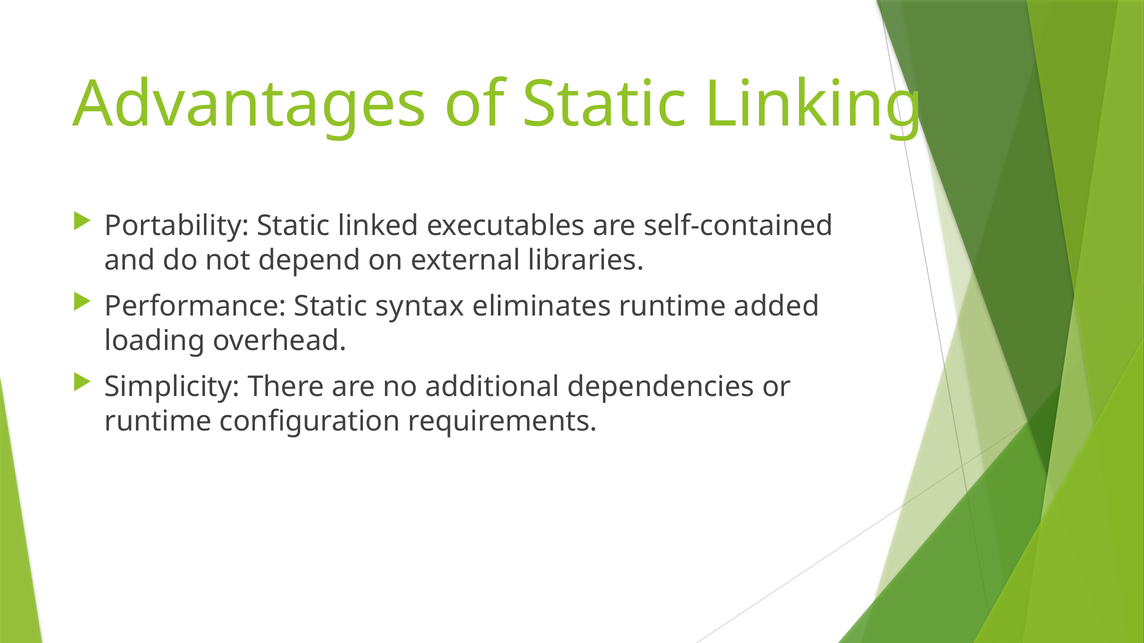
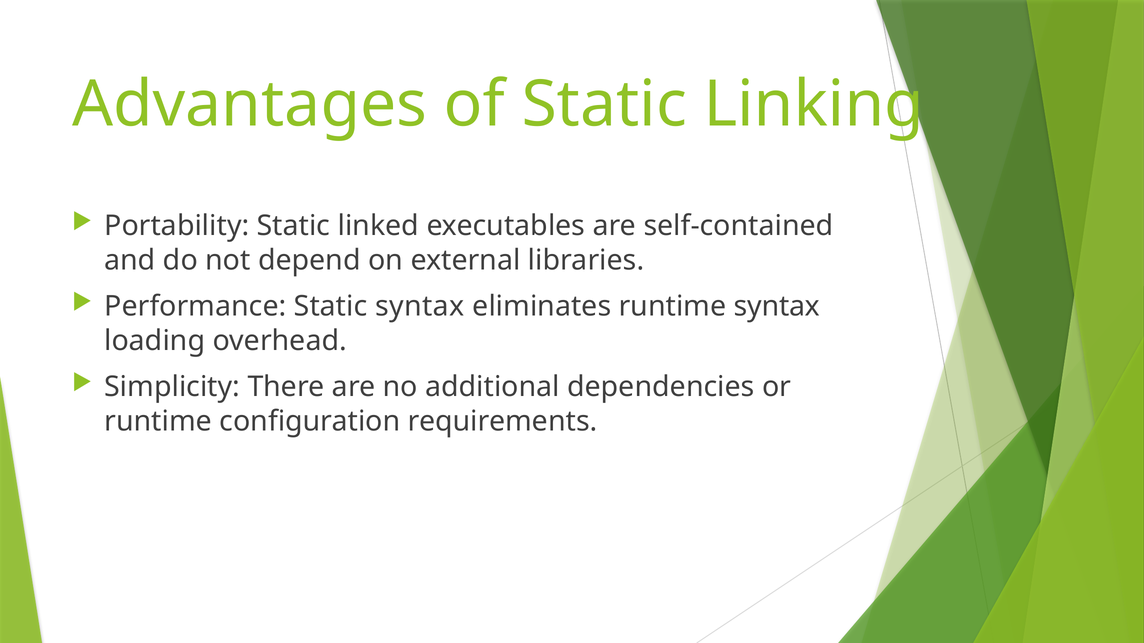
runtime added: added -> syntax
